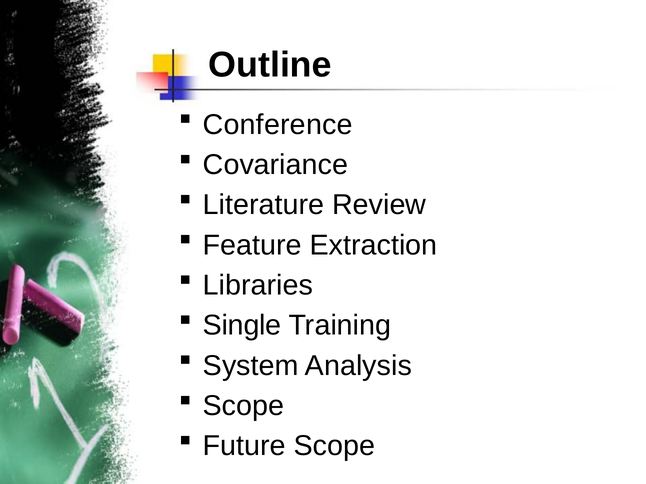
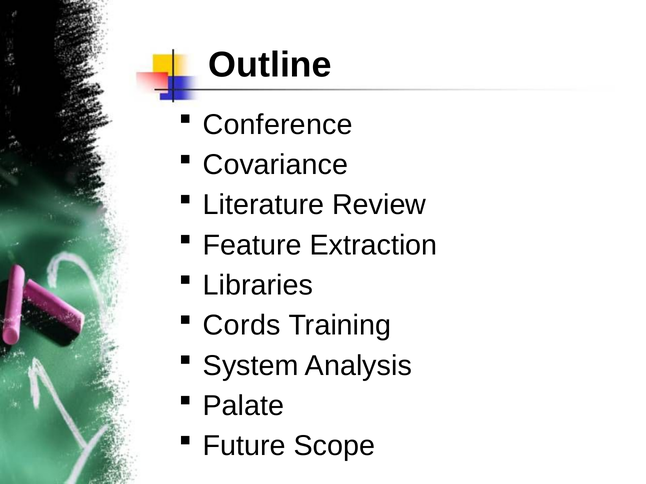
Single: Single -> Cords
Scope at (244, 406): Scope -> Palate
